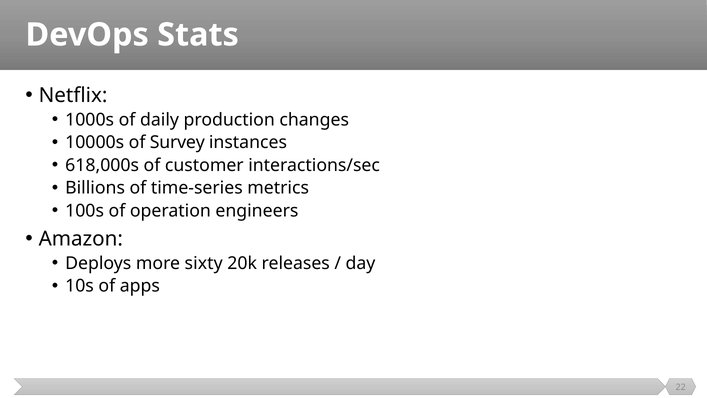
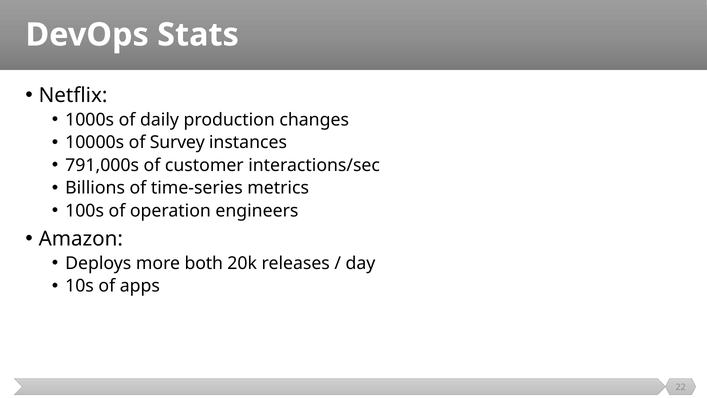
618,000s: 618,000s -> 791,000s
sixty: sixty -> both
